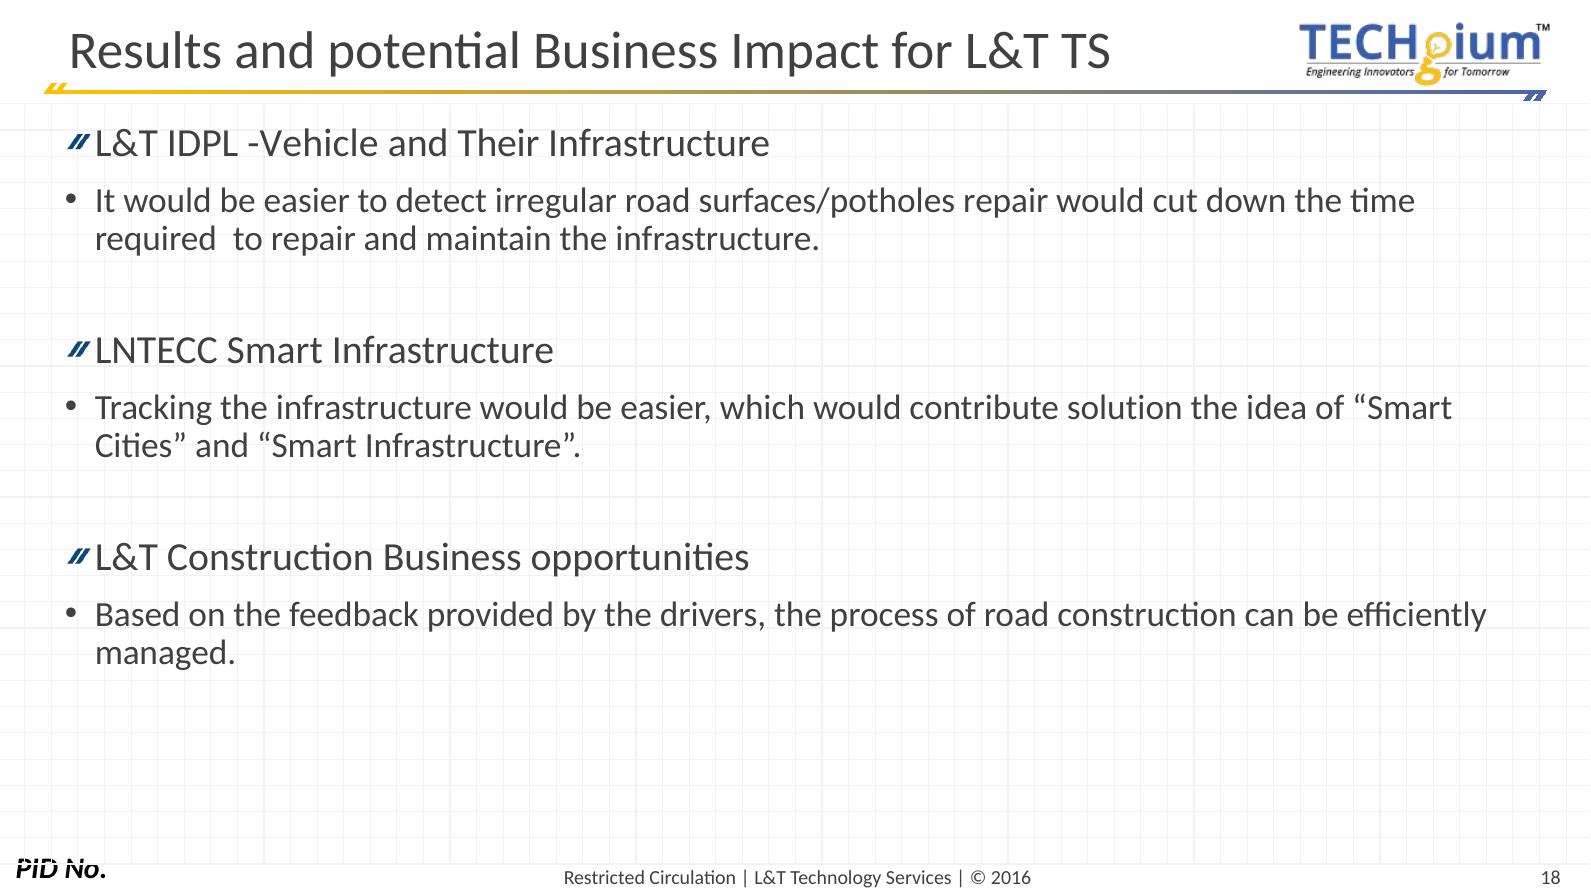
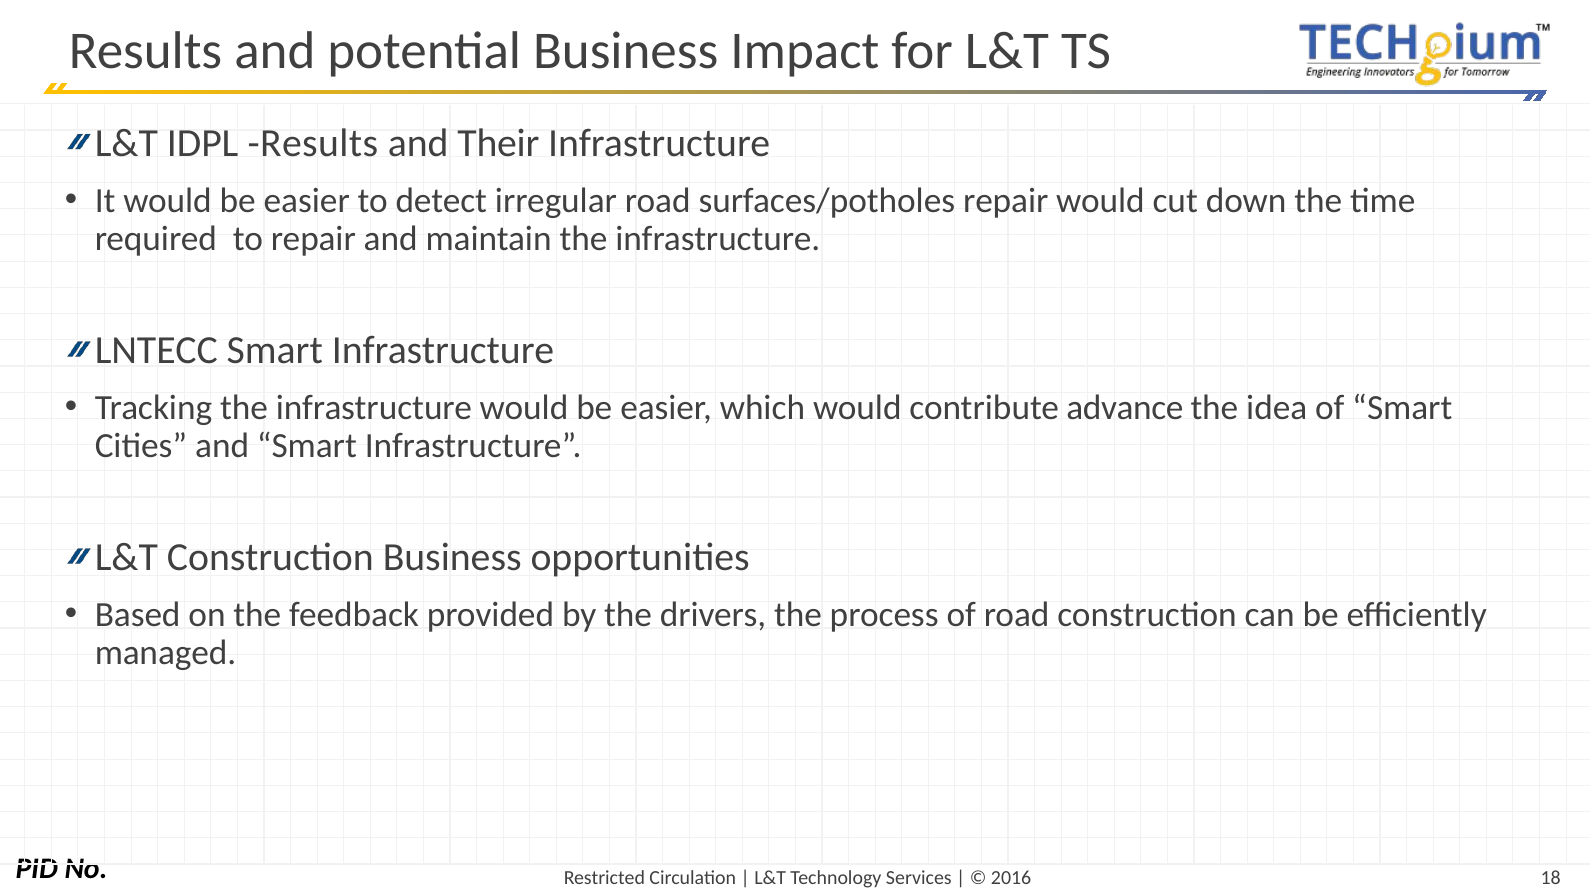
IDPL Vehicle: Vehicle -> Results
solution: solution -> advance
